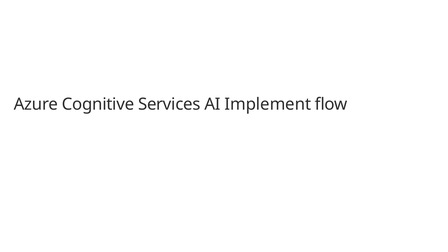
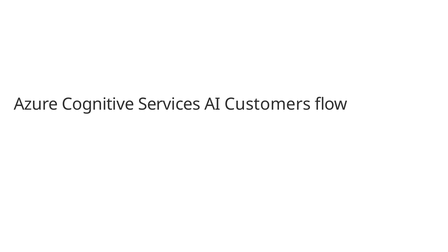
Implement: Implement -> Customers
